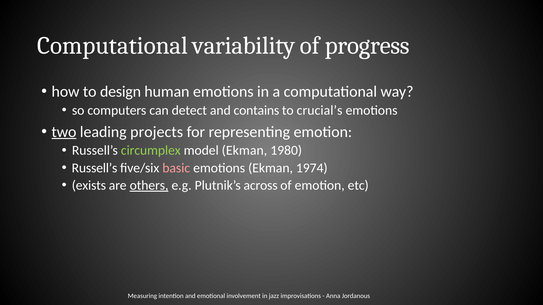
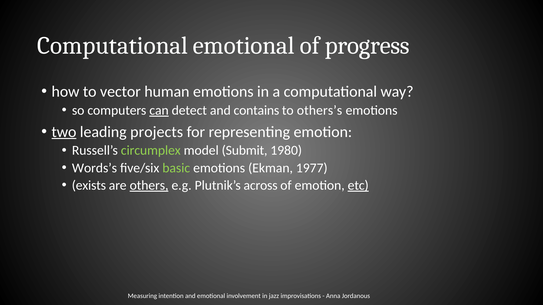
Computational variability: variability -> emotional
design: design -> vector
can underline: none -> present
crucial’s: crucial’s -> others’s
model Ekman: Ekman -> Submit
Russell’s at (95, 168): Russell’s -> Words’s
basic colour: pink -> light green
1974: 1974 -> 1977
etc underline: none -> present
